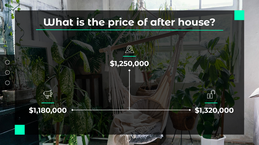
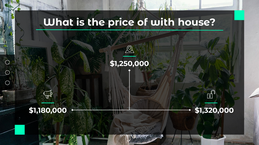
after: after -> with
